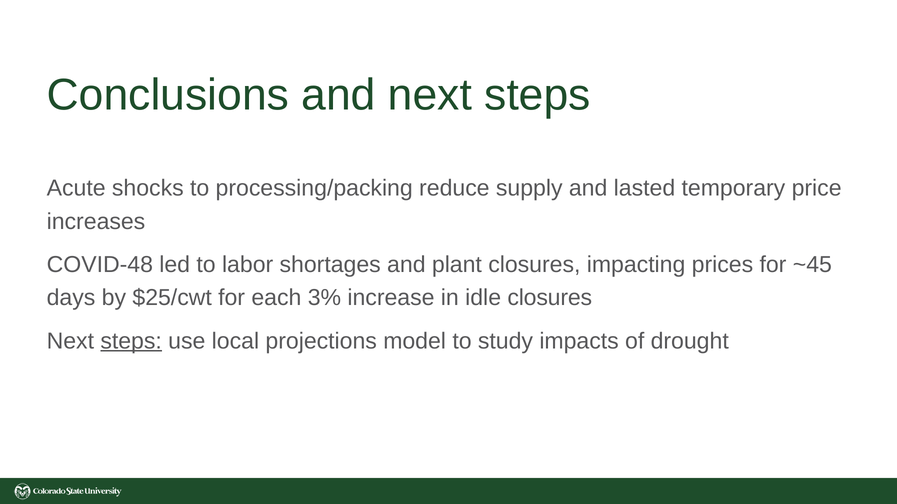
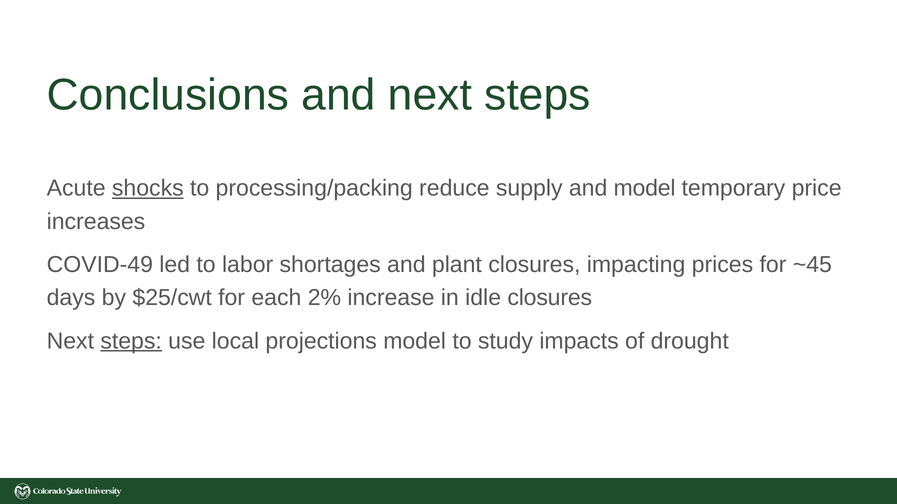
shocks underline: none -> present
and lasted: lasted -> model
COVID-48: COVID-48 -> COVID-49
3%: 3% -> 2%
